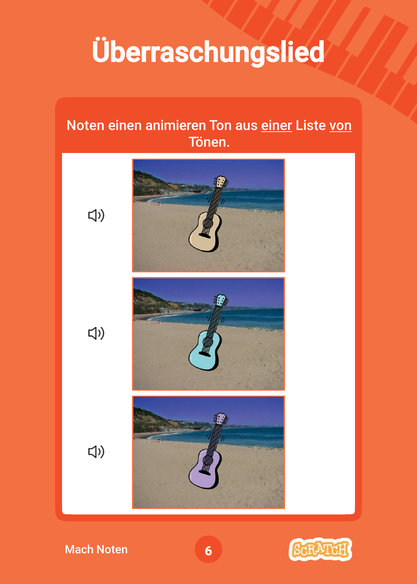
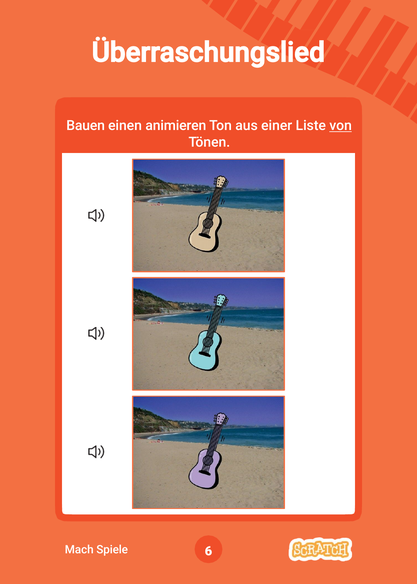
Noten at (85, 126): Noten -> Bauen
einer underline: present -> none
Mach Noten: Noten -> Spiele
